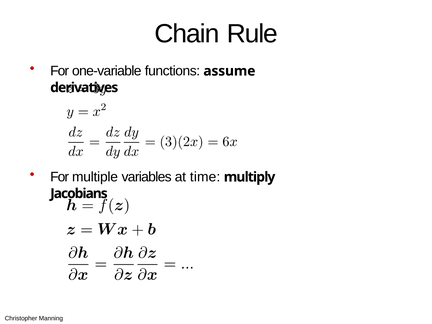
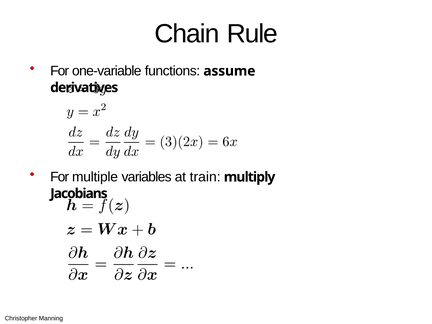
time: time -> train
